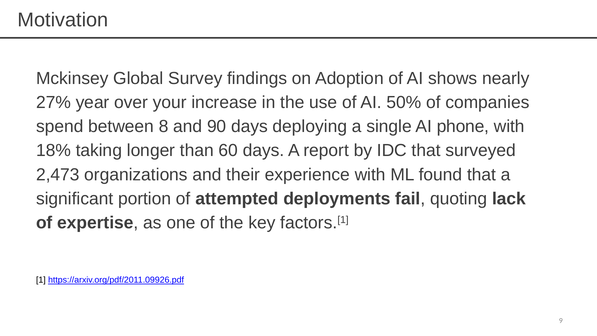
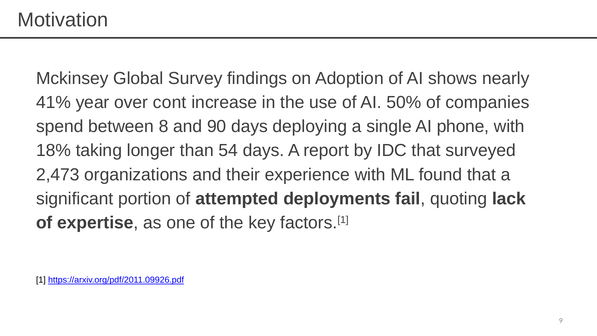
27%: 27% -> 41%
your: your -> cont
60: 60 -> 54
